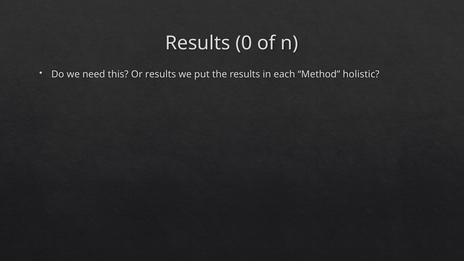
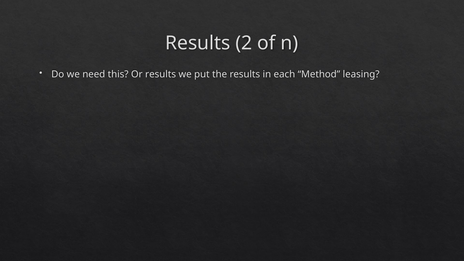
0: 0 -> 2
holistic: holistic -> leasing
